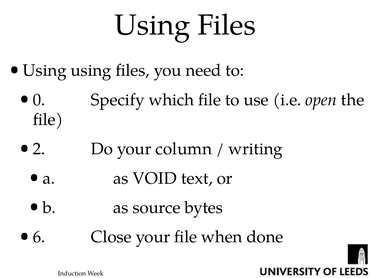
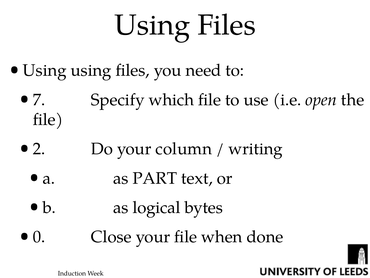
0: 0 -> 7
VOID: VOID -> PART
source: source -> logical
6: 6 -> 0
